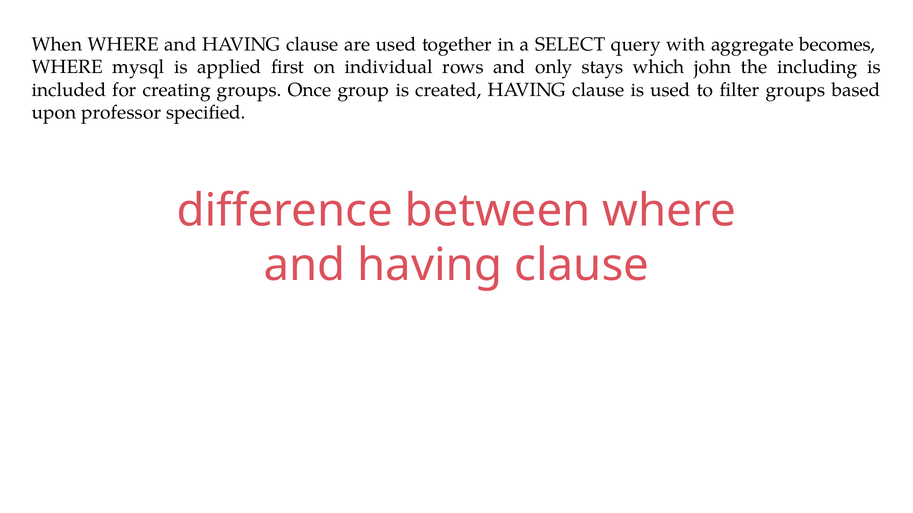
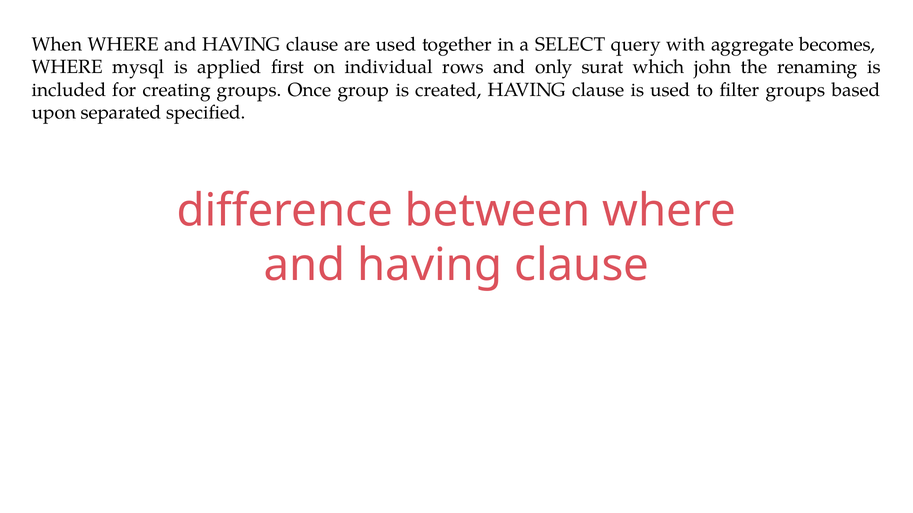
stays: stays -> surat
including: including -> renaming
professor: professor -> separated
